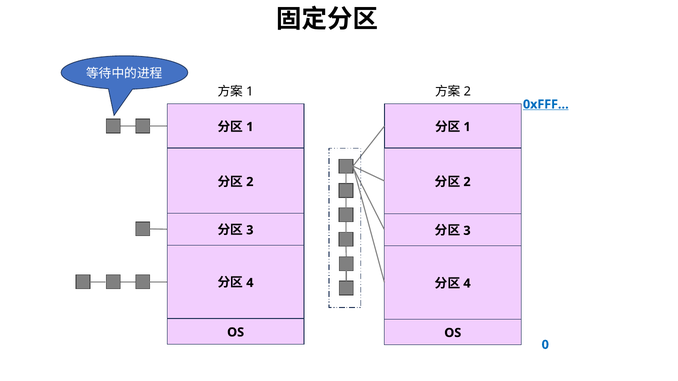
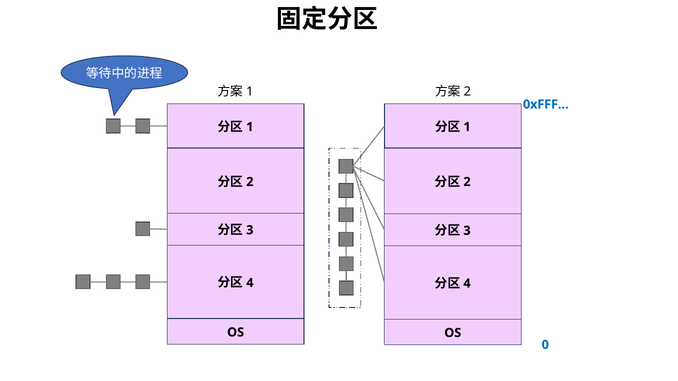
0xFFF… underline: present -> none
